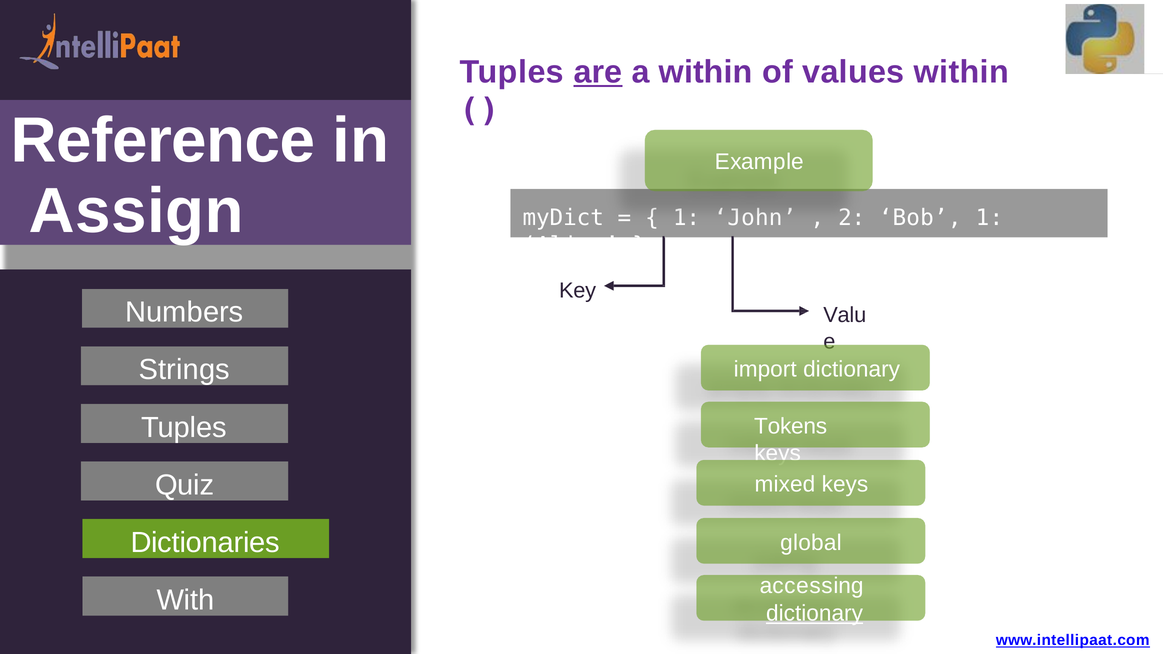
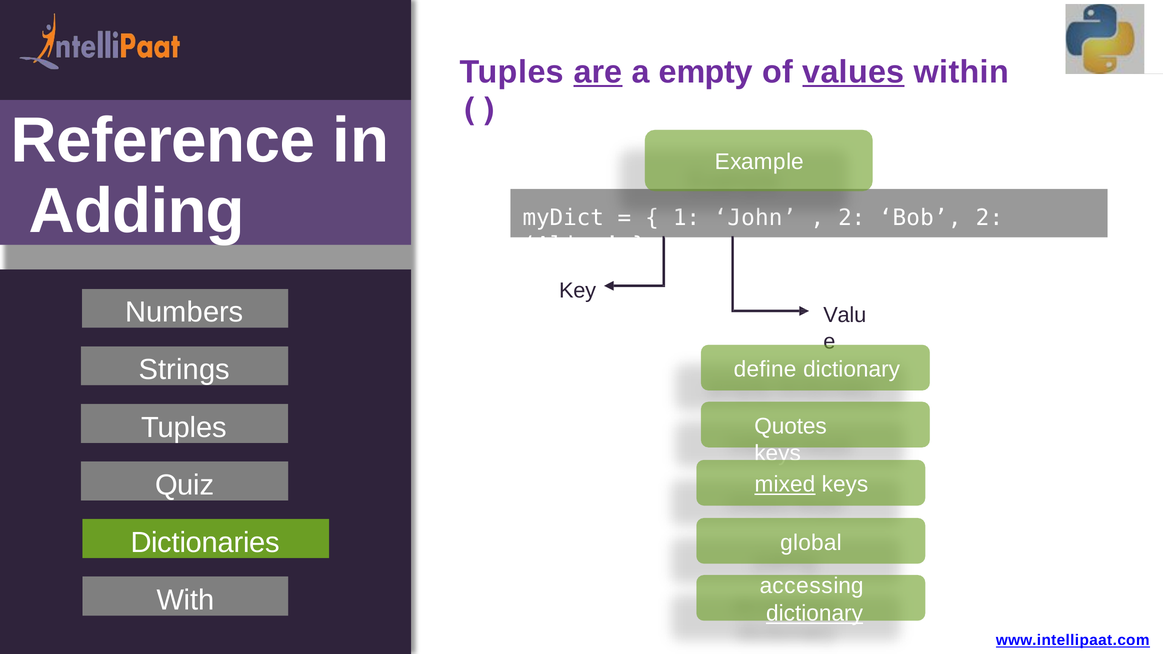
a within: within -> empty
values underline: none -> present
Assign: Assign -> Adding
Bob 1: 1 -> 2
import: import -> define
Tokens: Tokens -> Quotes
mixed underline: none -> present
